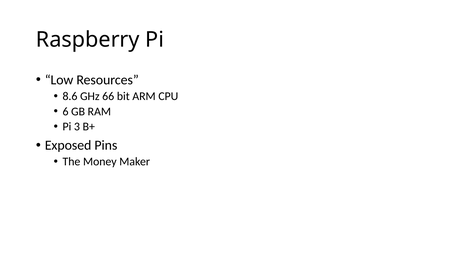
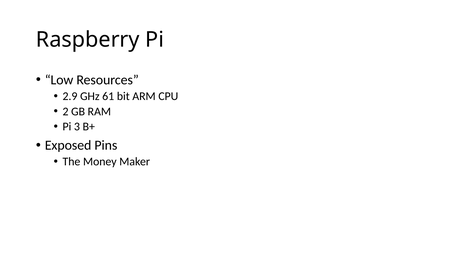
8.6: 8.6 -> 2.9
66: 66 -> 61
6: 6 -> 2
